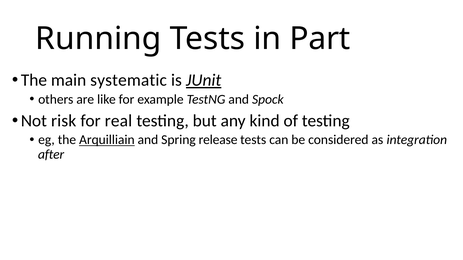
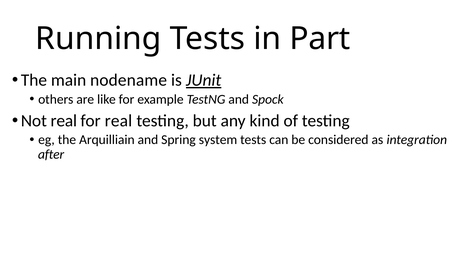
systematic: systematic -> nodename
Not risk: risk -> real
Arquilliain underline: present -> none
release: release -> system
